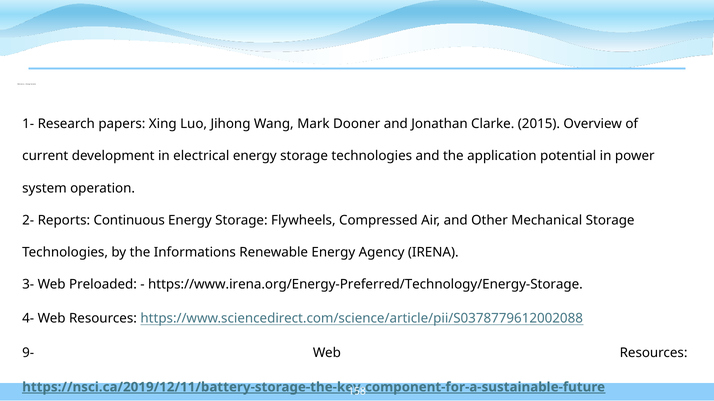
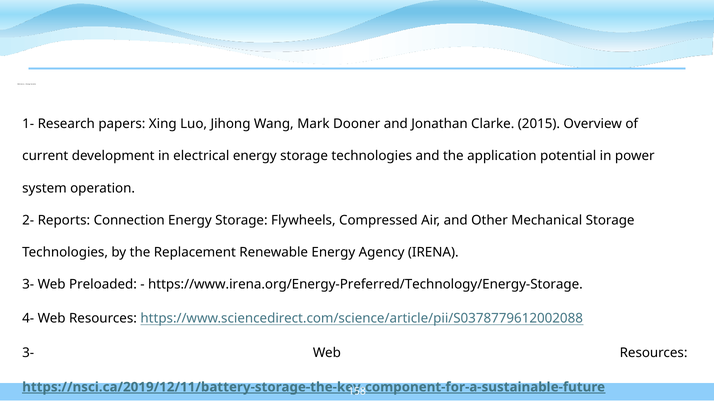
Continuous: Continuous -> Connection
Informations: Informations -> Replacement
9- at (28, 353): 9- -> 3-
